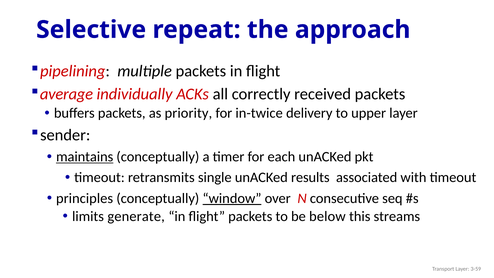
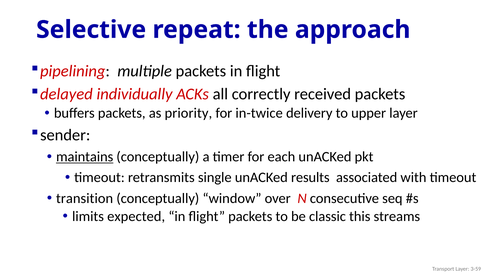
average: average -> delayed
principles: principles -> transition
window underline: present -> none
generate: generate -> expected
below: below -> classic
